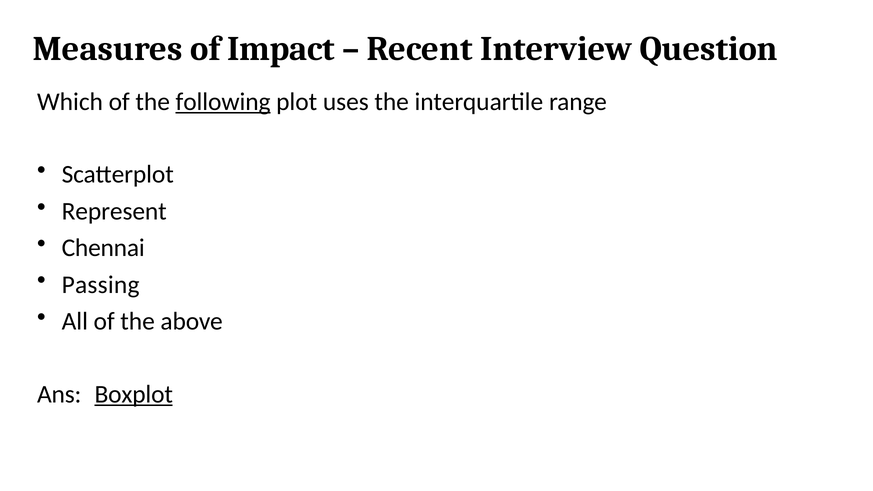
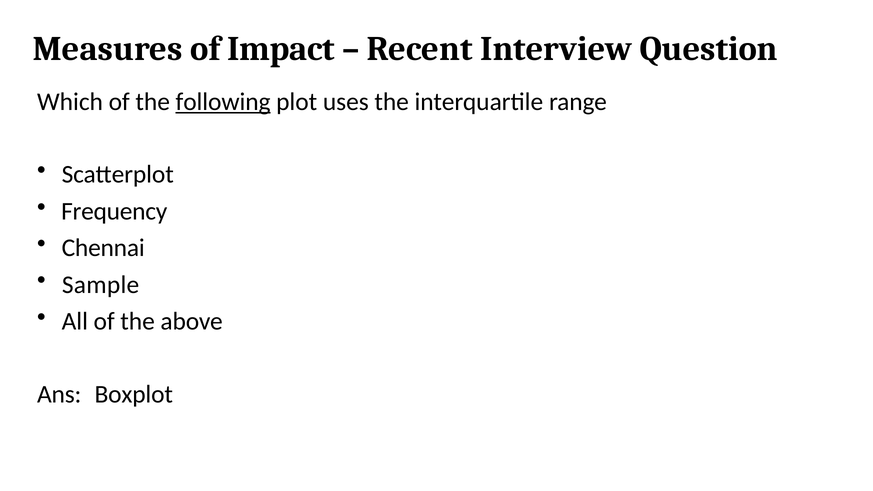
Represent: Represent -> Frequency
Passing: Passing -> Sample
Boxplot underline: present -> none
